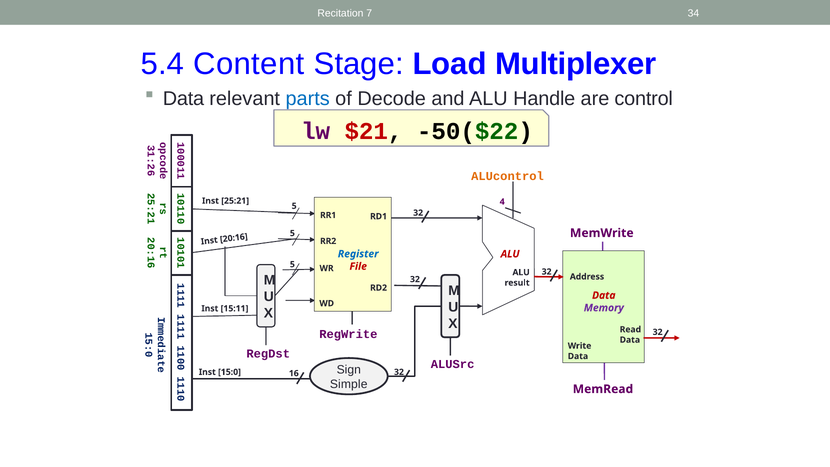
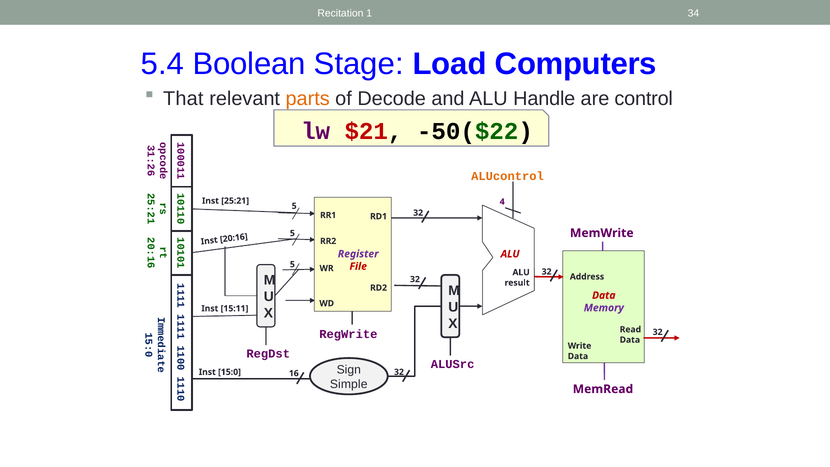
Recitation 7: 7 -> 1
Content: Content -> Boolean
Multiplexer: Multiplexer -> Computers
Data at (183, 99): Data -> That
parts colour: blue -> orange
Register colour: blue -> purple
